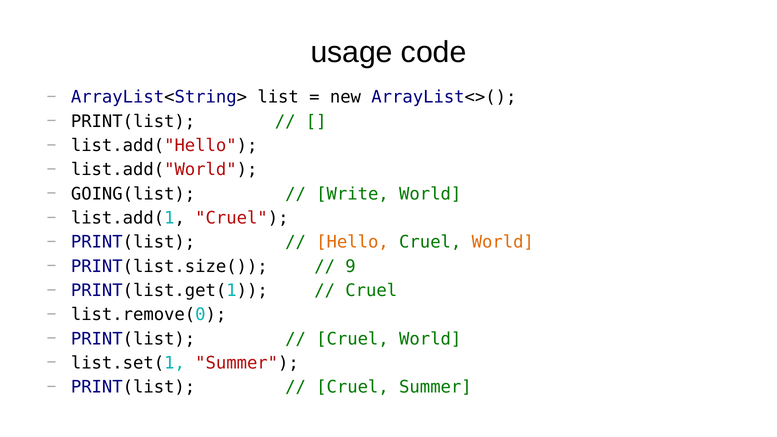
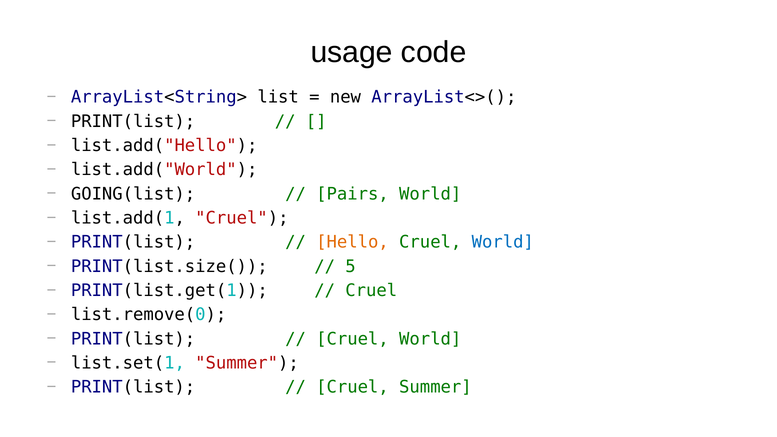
Write: Write -> Pairs
World at (503, 242) colour: orange -> blue
9: 9 -> 5
